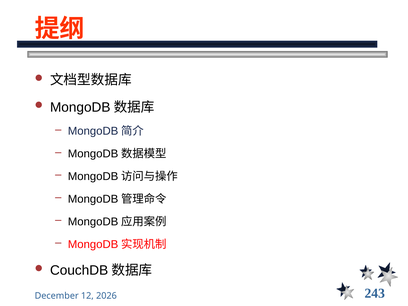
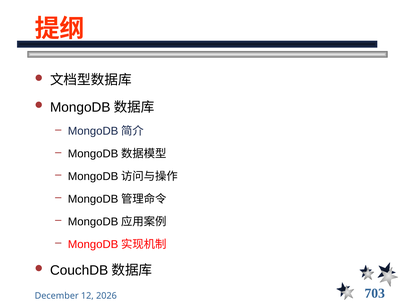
243: 243 -> 703
